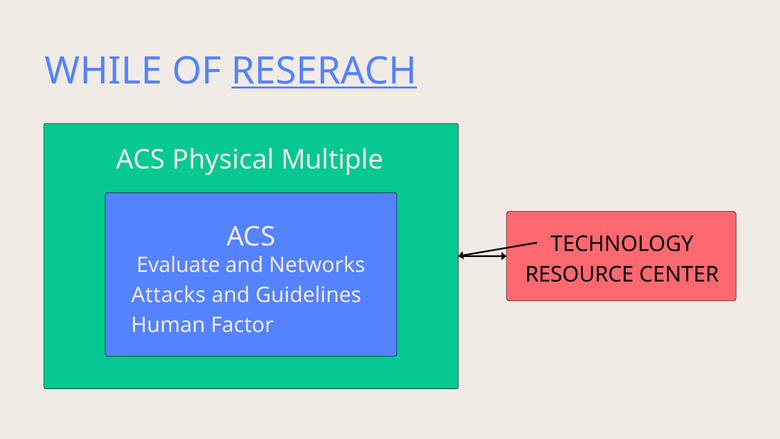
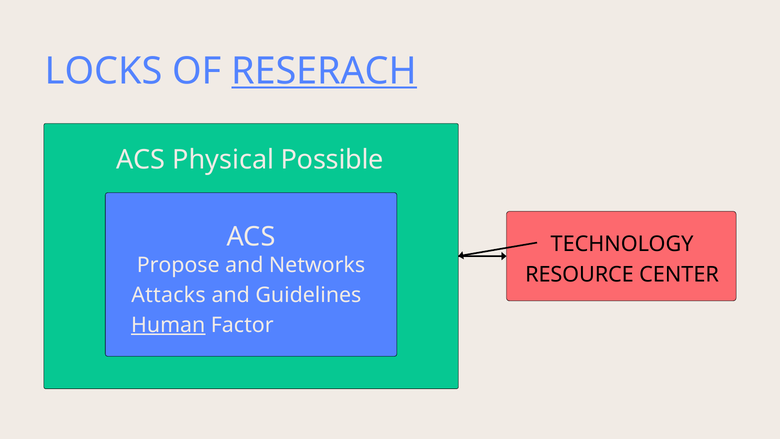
WHILE: WHILE -> LOCKS
Multiple: Multiple -> Possible
Evaluate: Evaluate -> Propose
Human underline: none -> present
